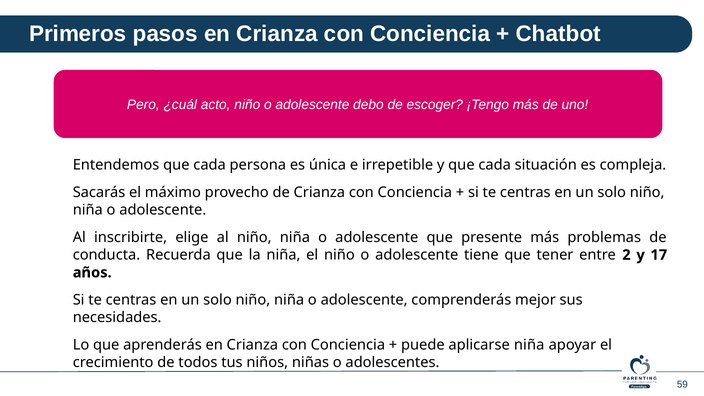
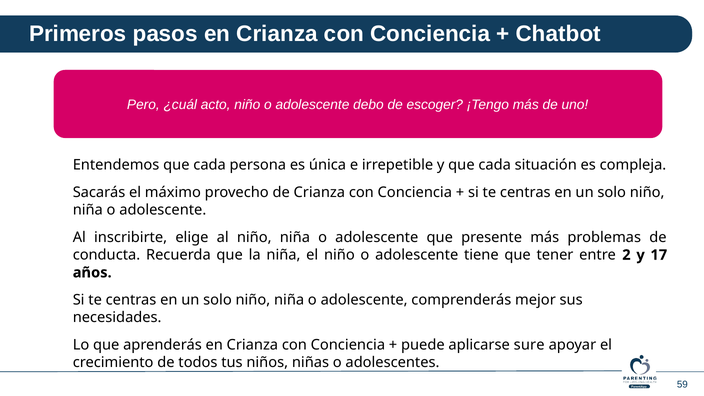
aplicarse niña: niña -> sure
